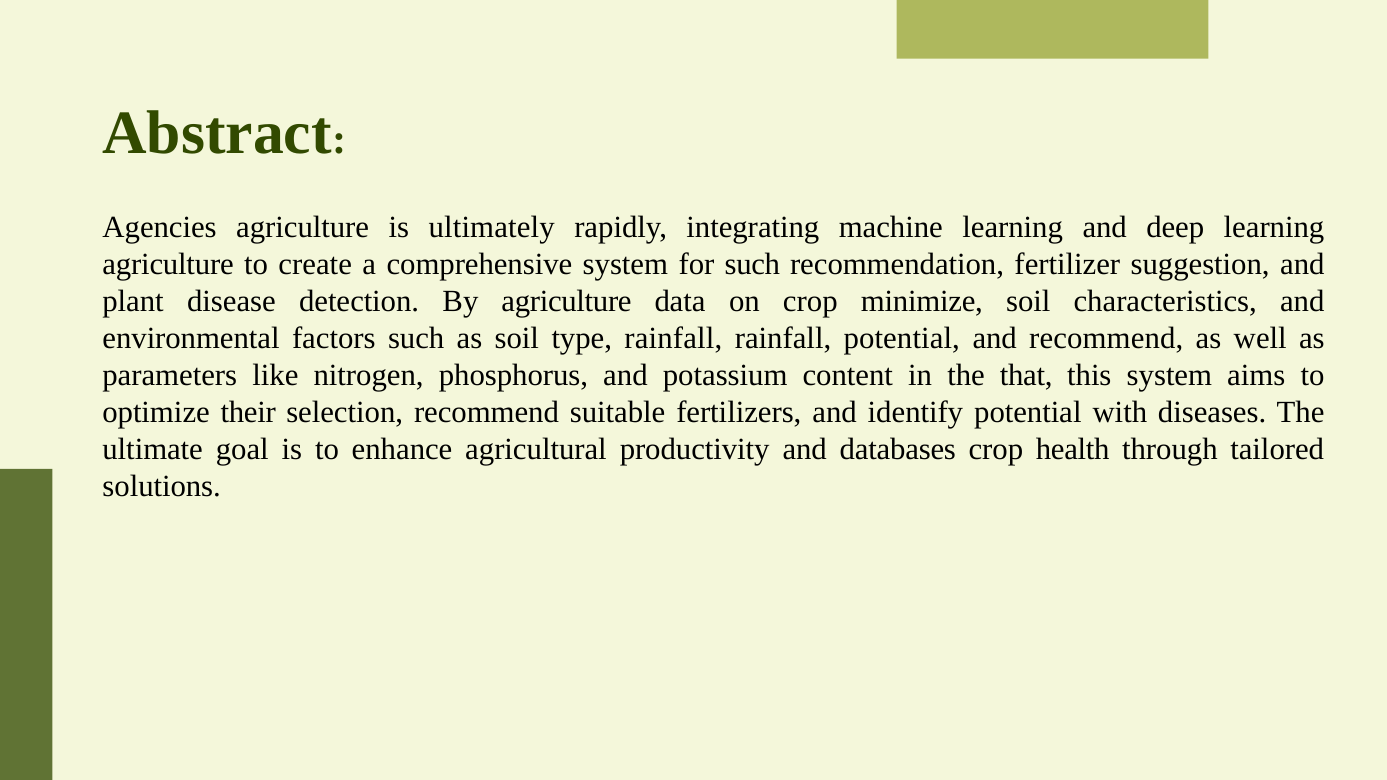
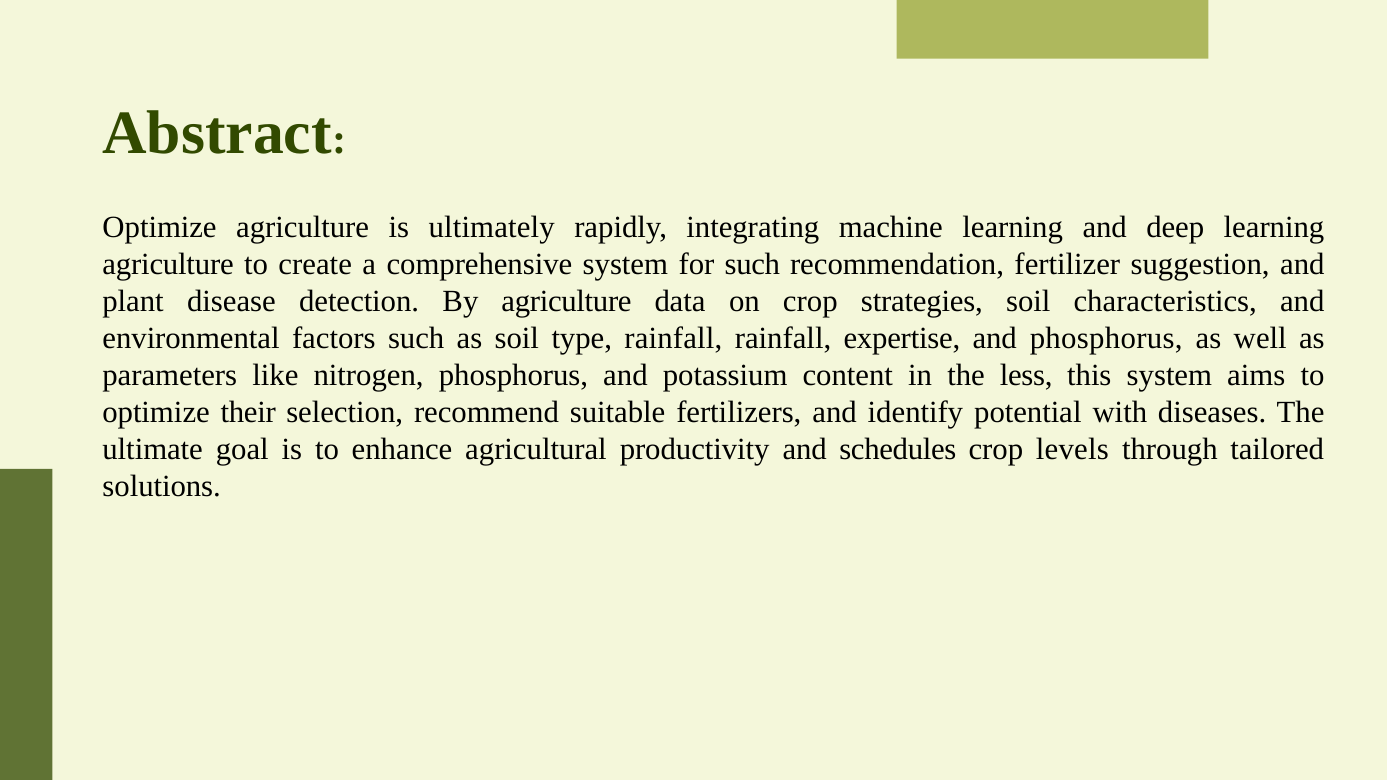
Agencies at (160, 228): Agencies -> Optimize
minimize: minimize -> strategies
rainfall potential: potential -> expertise
and recommend: recommend -> phosphorus
that: that -> less
databases: databases -> schedules
health: health -> levels
